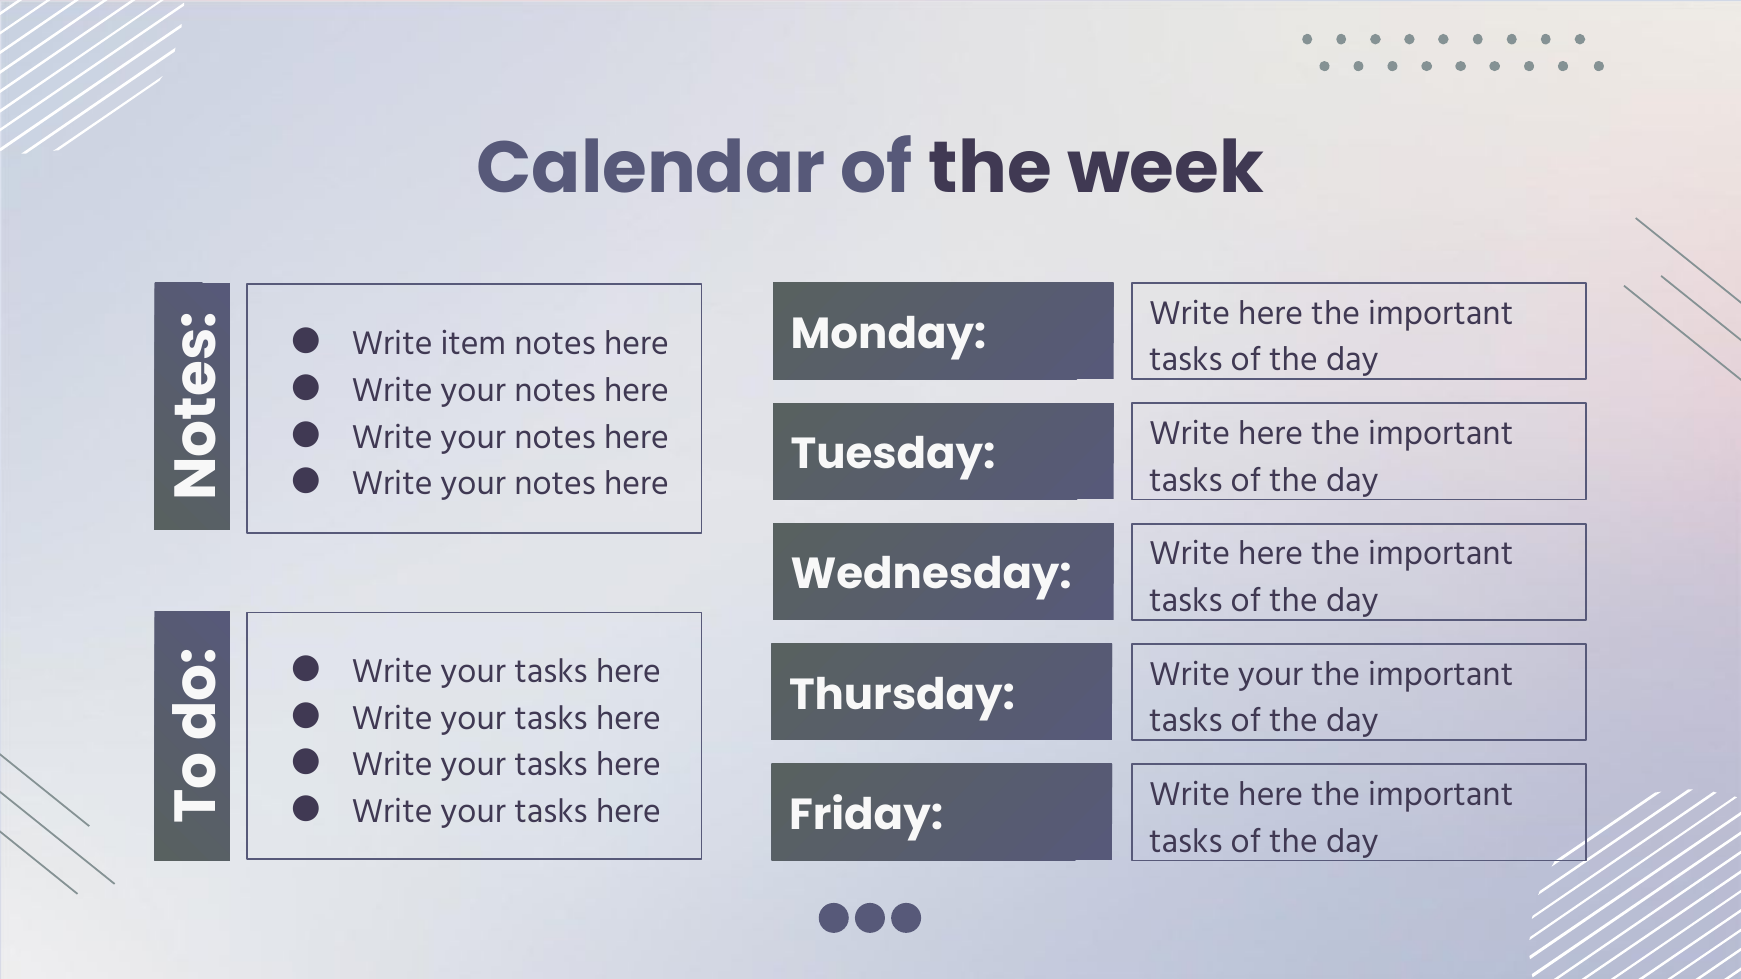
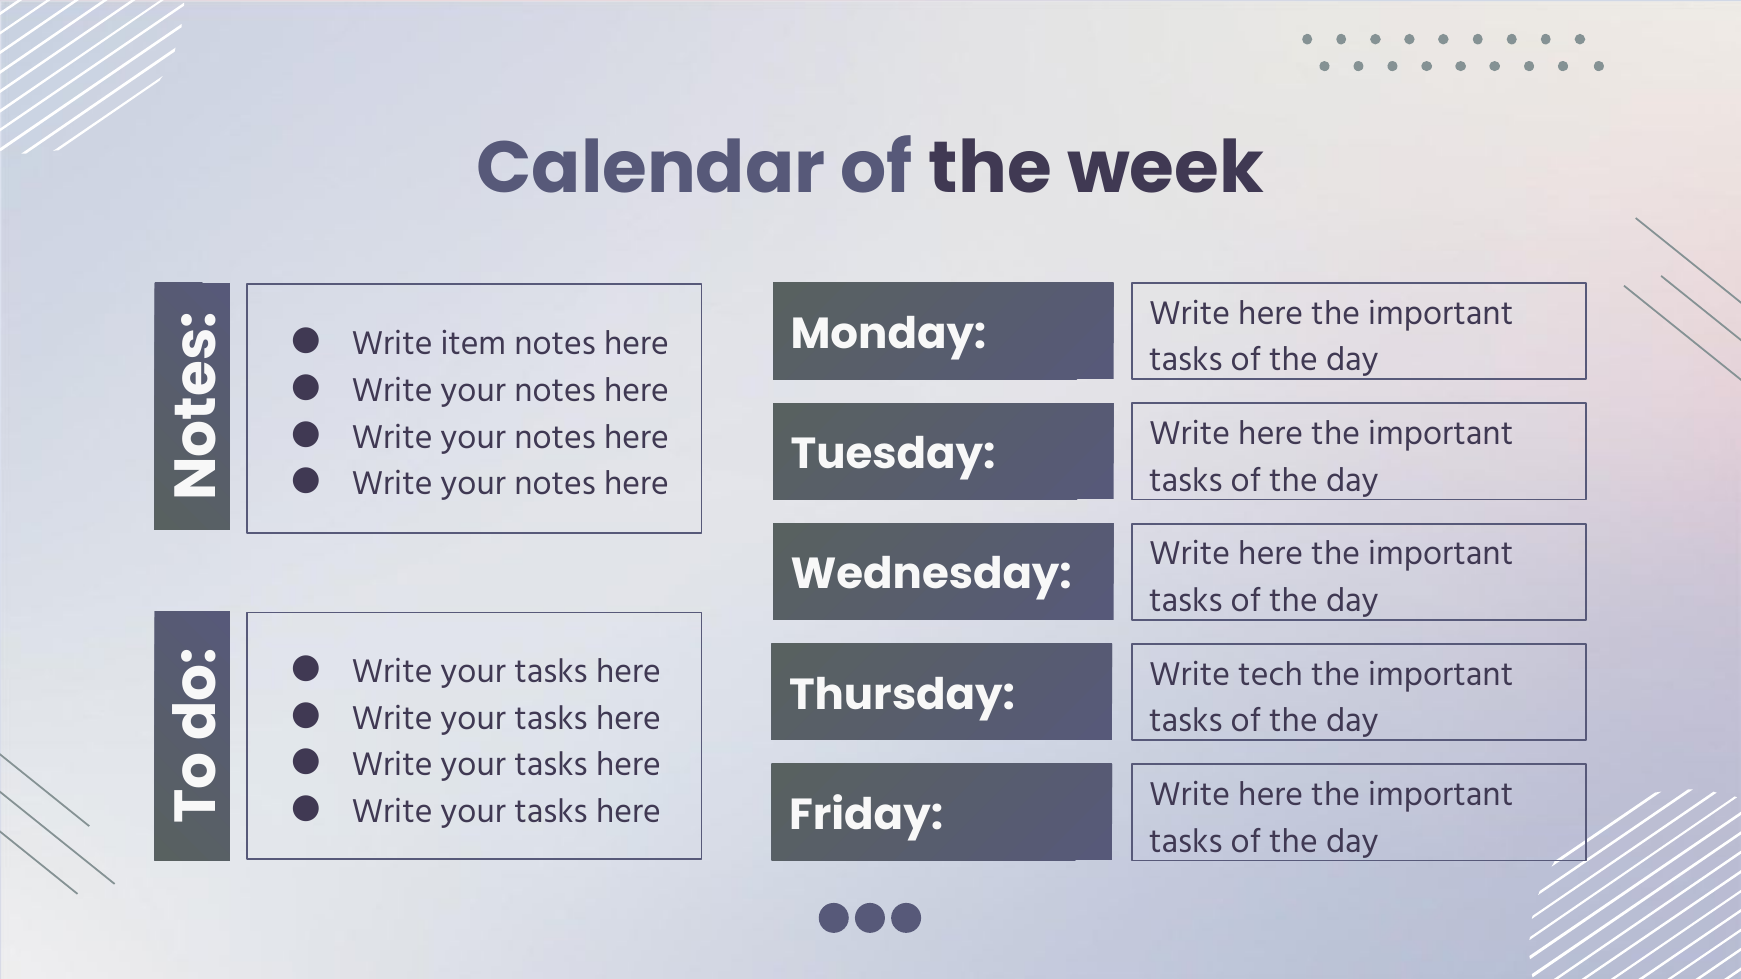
your at (1271, 674): your -> tech
